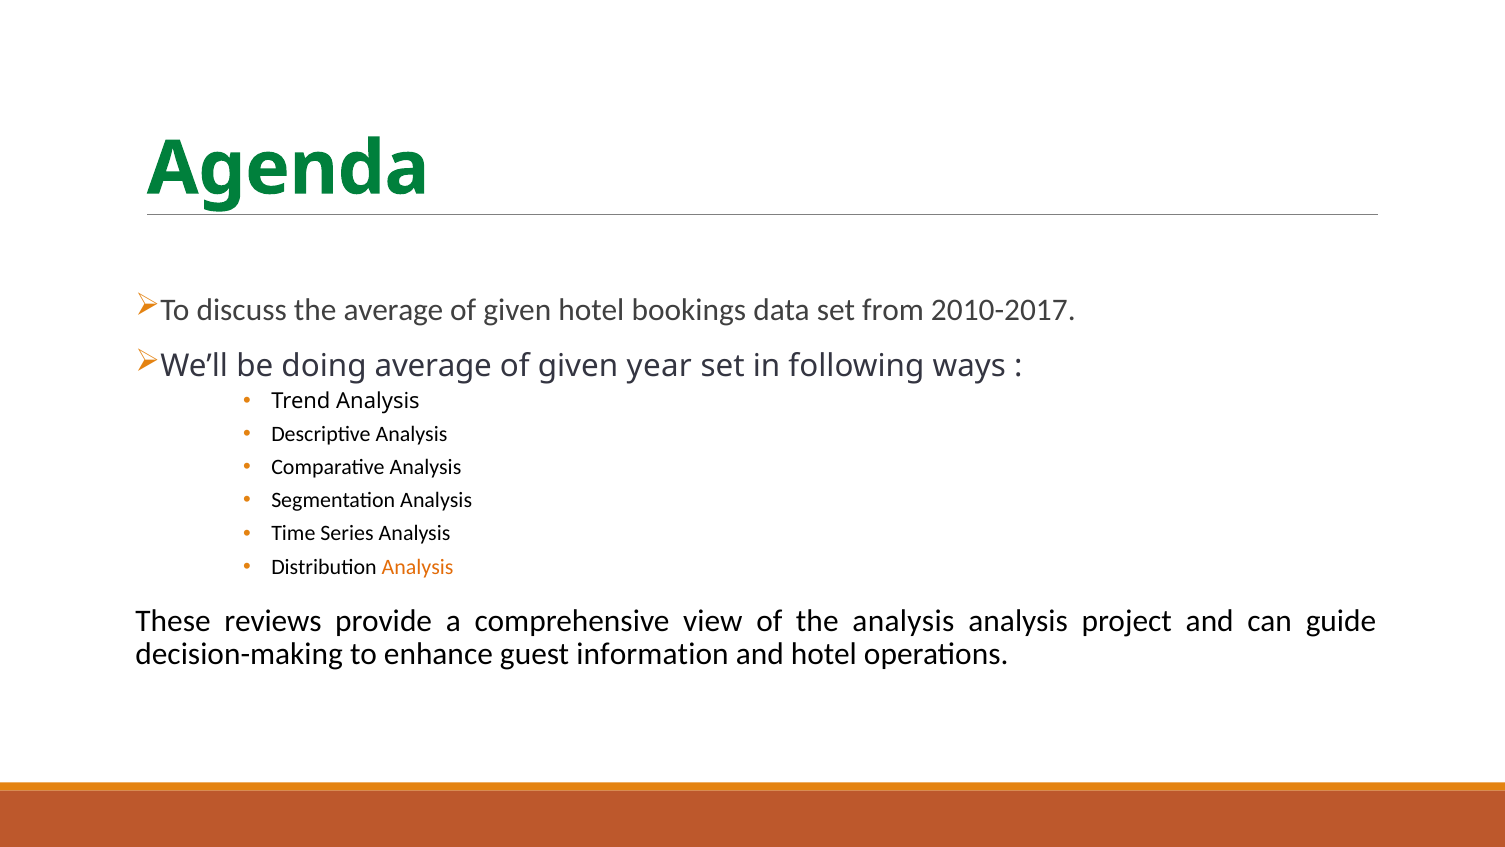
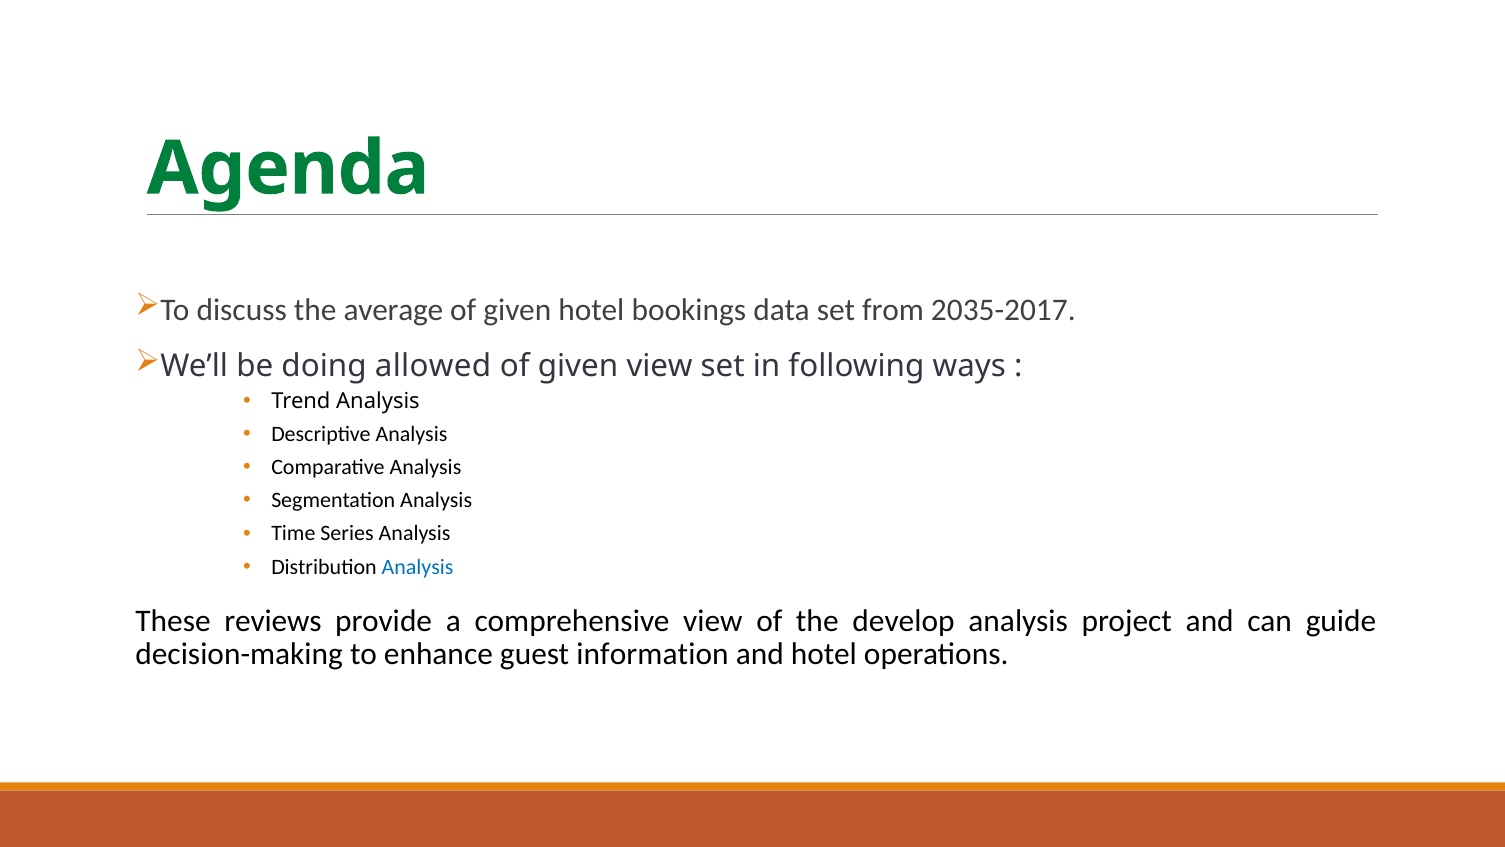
2010-2017: 2010-2017 -> 2035-2017
doing average: average -> allowed
given year: year -> view
Analysis at (418, 567) colour: orange -> blue
the analysis: analysis -> develop
